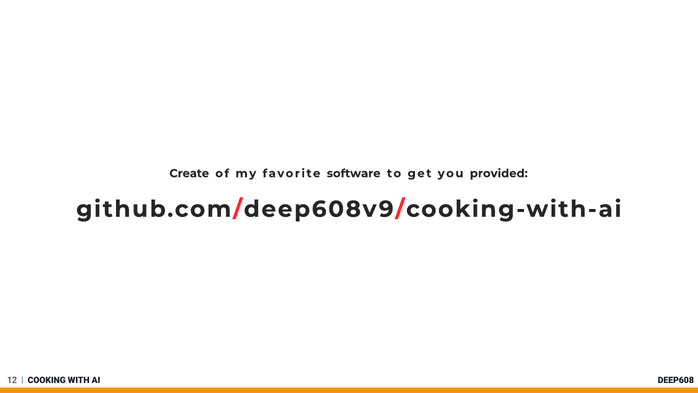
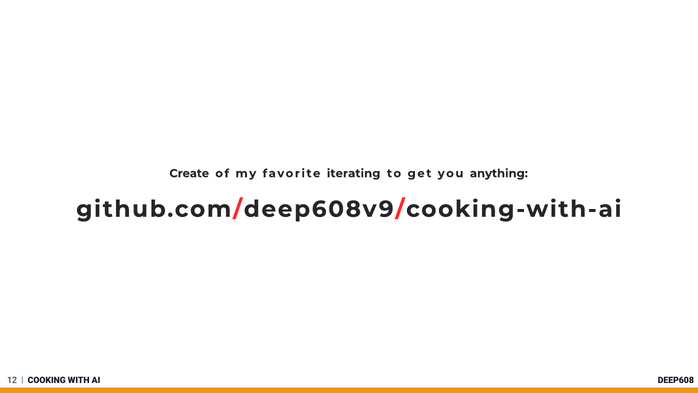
software: software -> iterating
provided: provided -> anything
